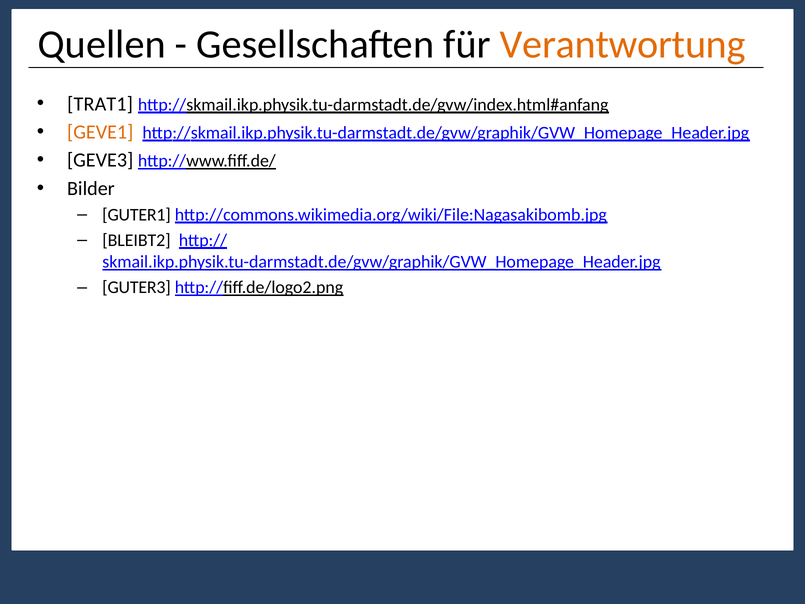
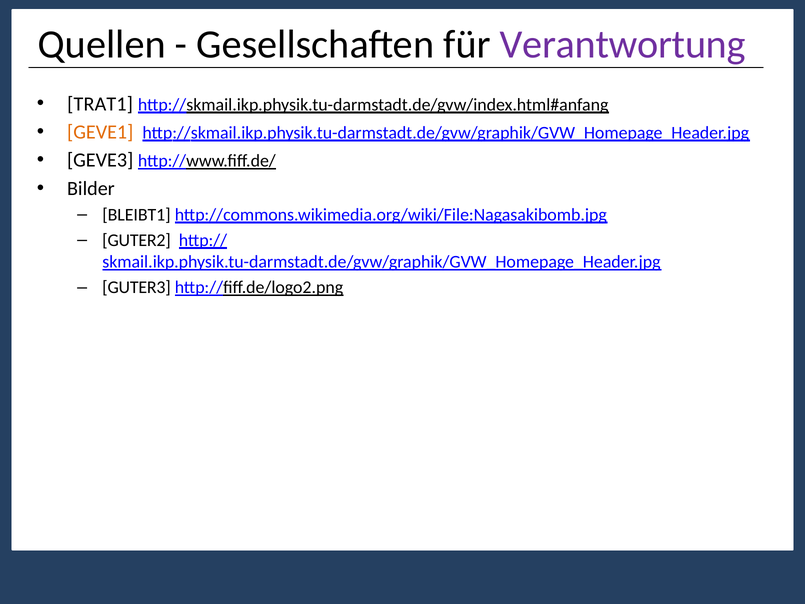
Verantwortung colour: orange -> purple
GUTER1: GUTER1 -> BLEIBT1
BLEIBT2: BLEIBT2 -> GUTER2
